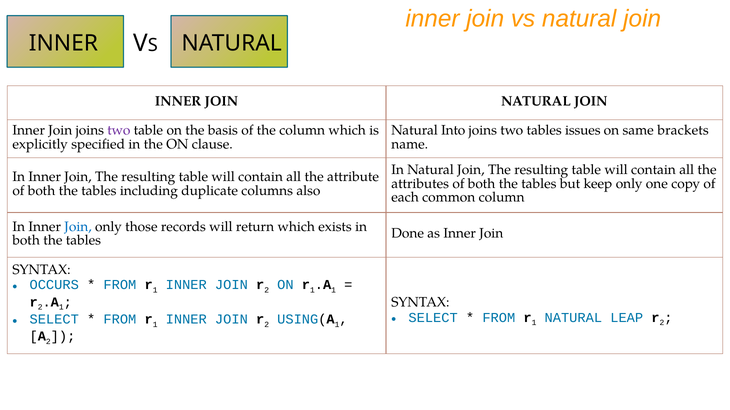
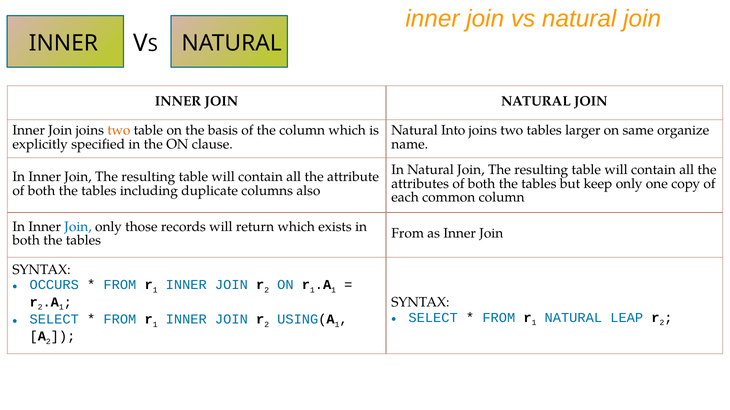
two at (119, 131) colour: purple -> orange
issues: issues -> larger
brackets: brackets -> organize
Done at (408, 234): Done -> From
